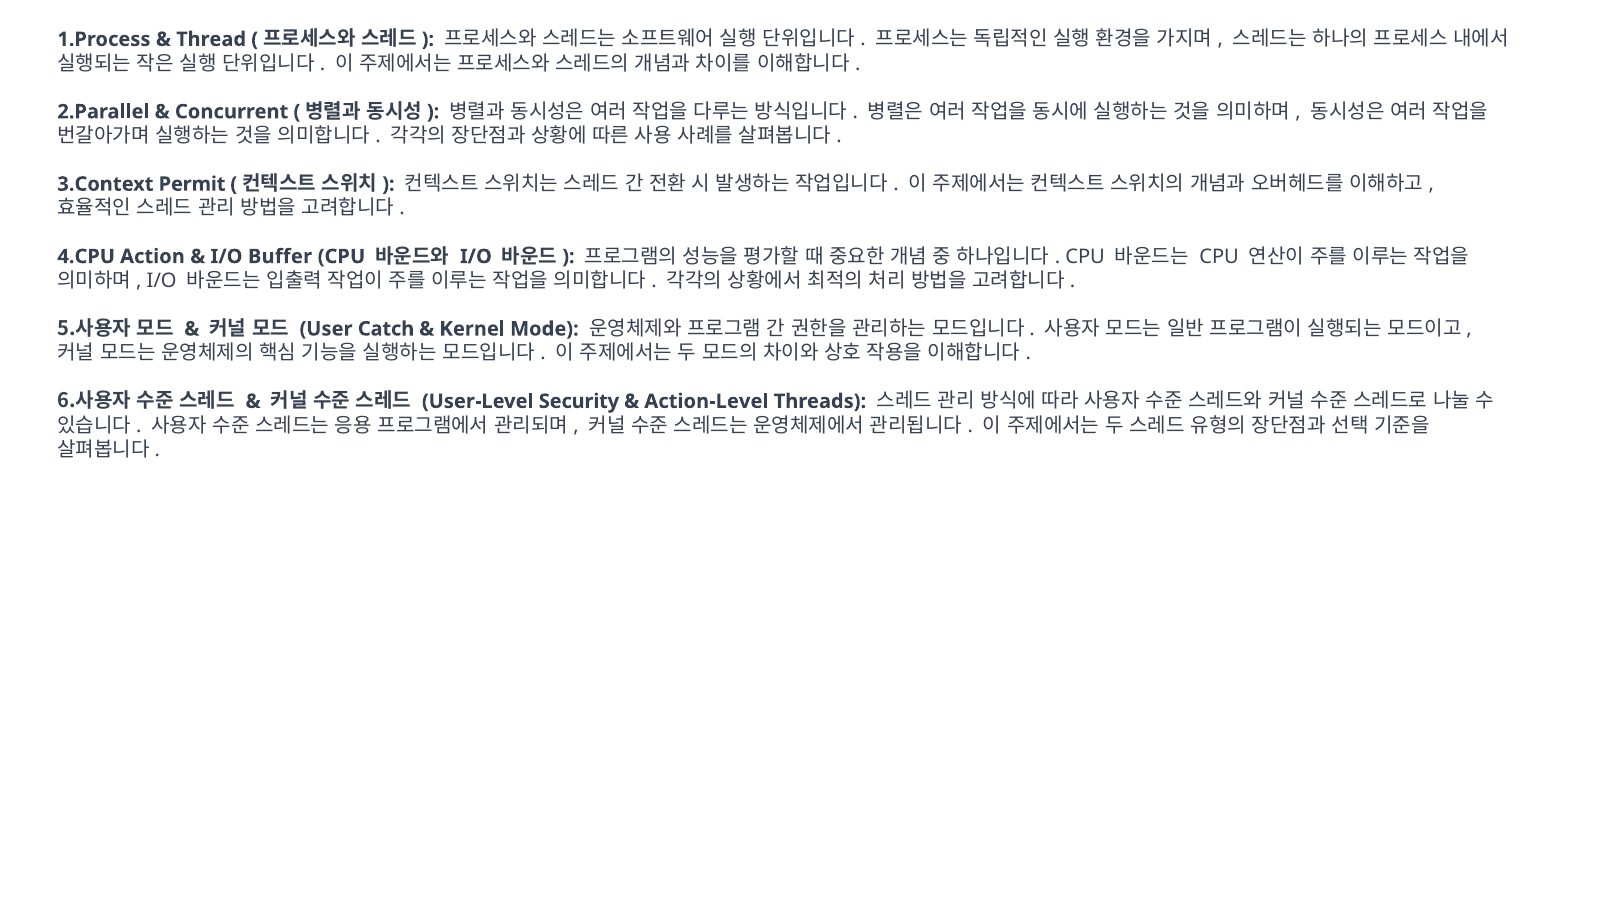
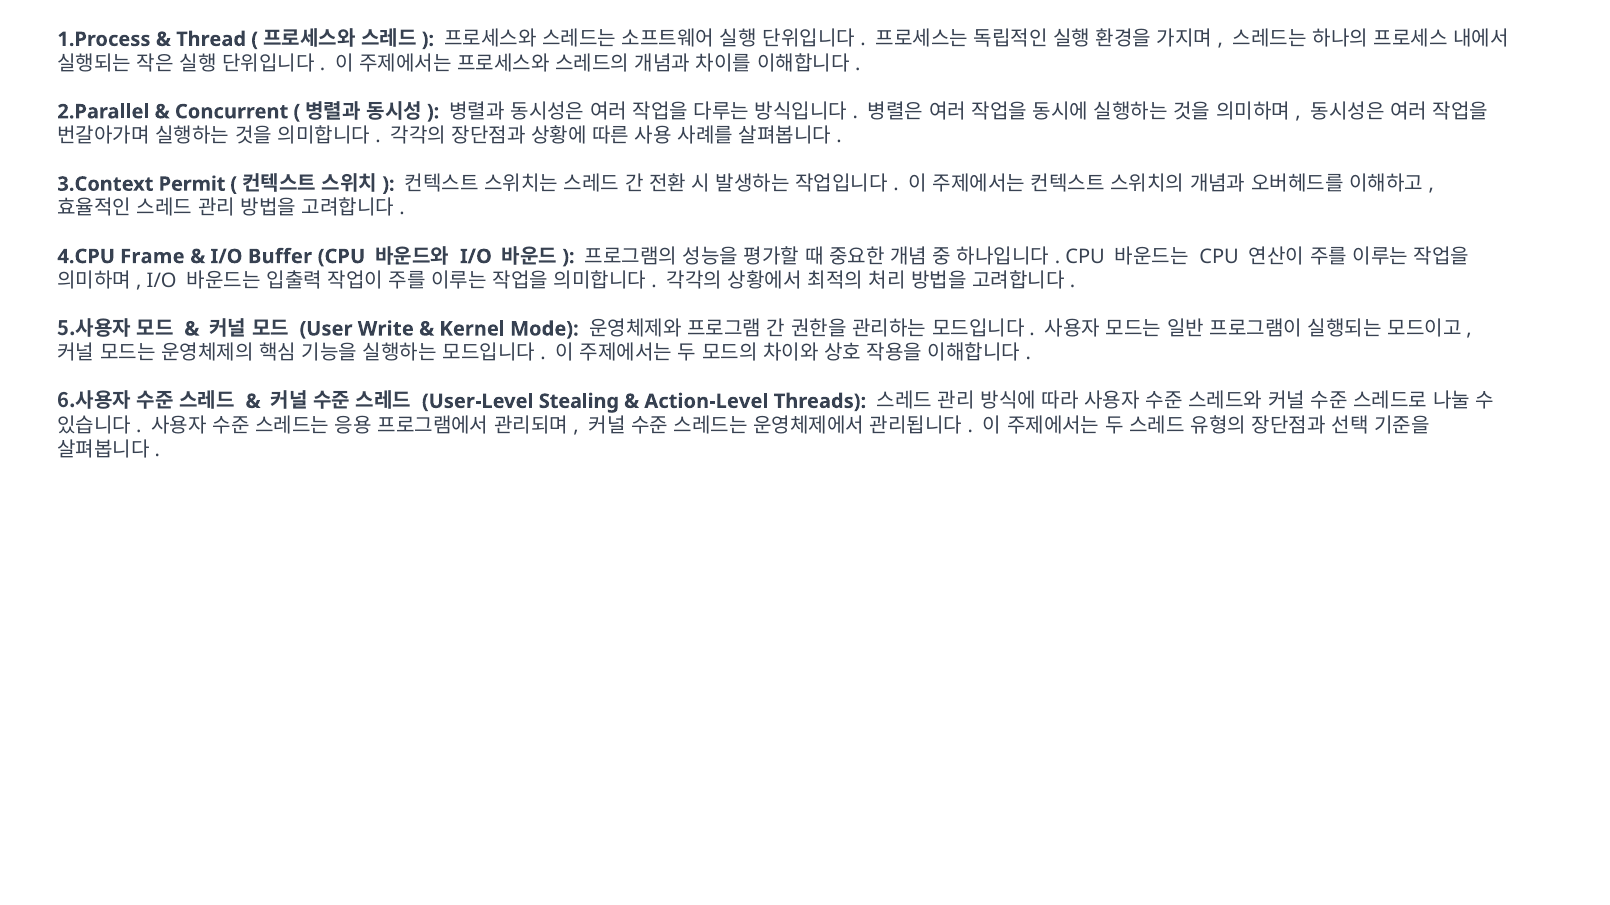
Action: Action -> Frame
Catch: Catch -> Write
Security: Security -> Stealing
